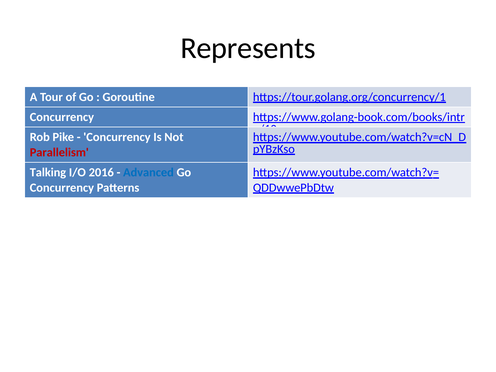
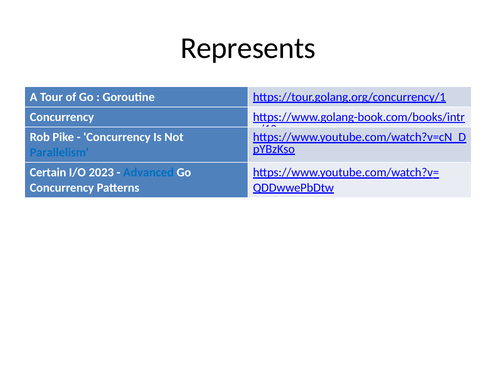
Parallelism colour: red -> blue
Talking: Talking -> Certain
2016: 2016 -> 2023
